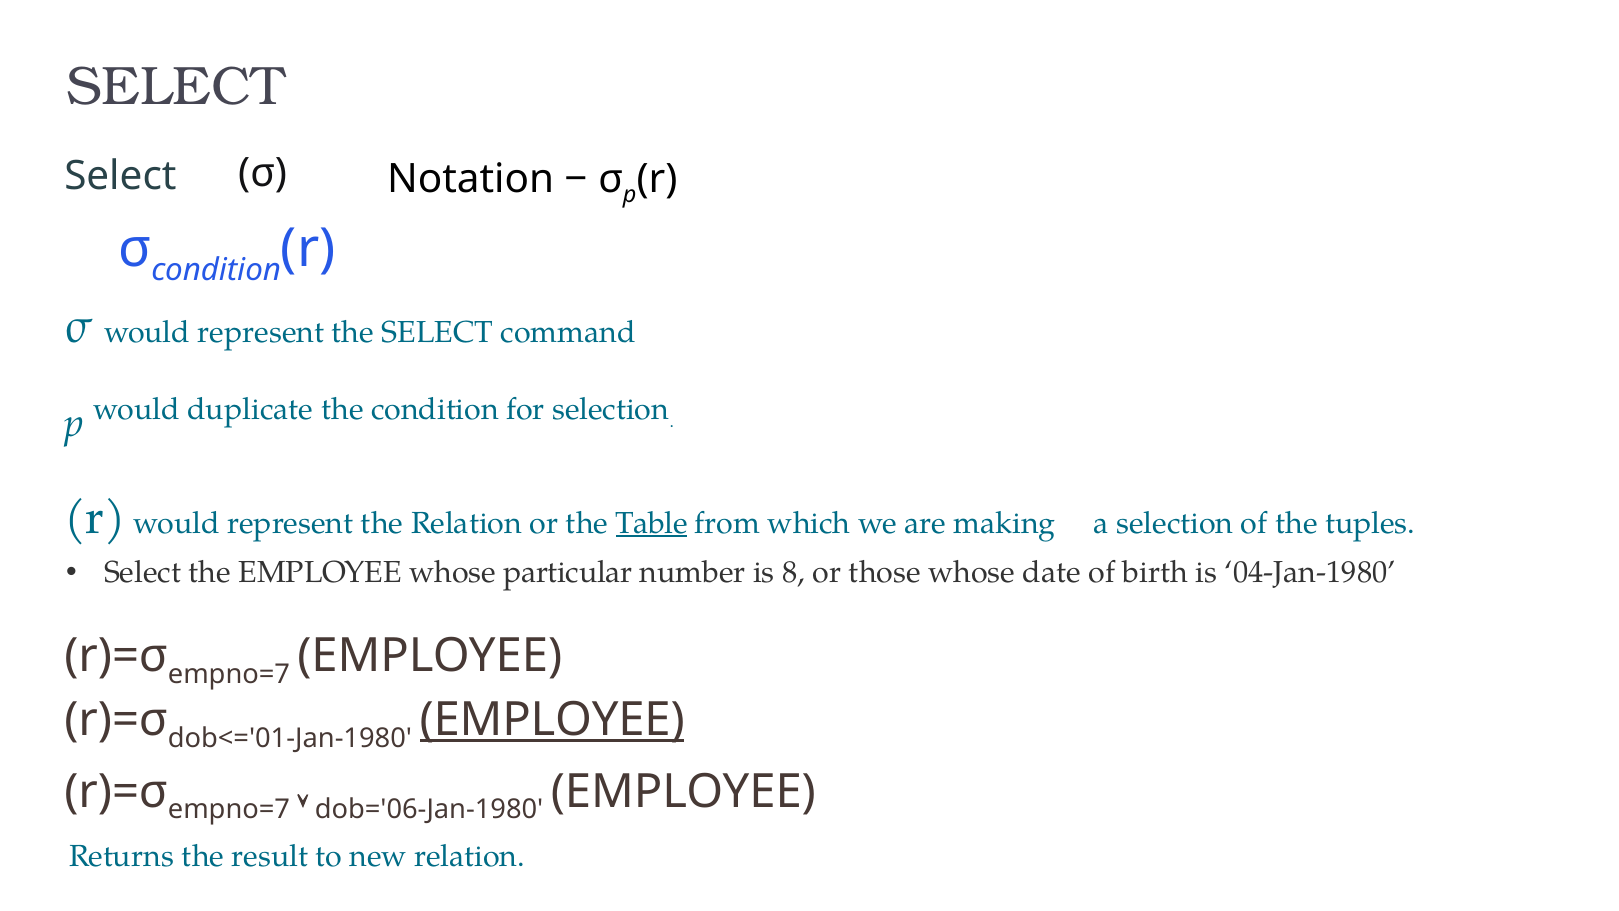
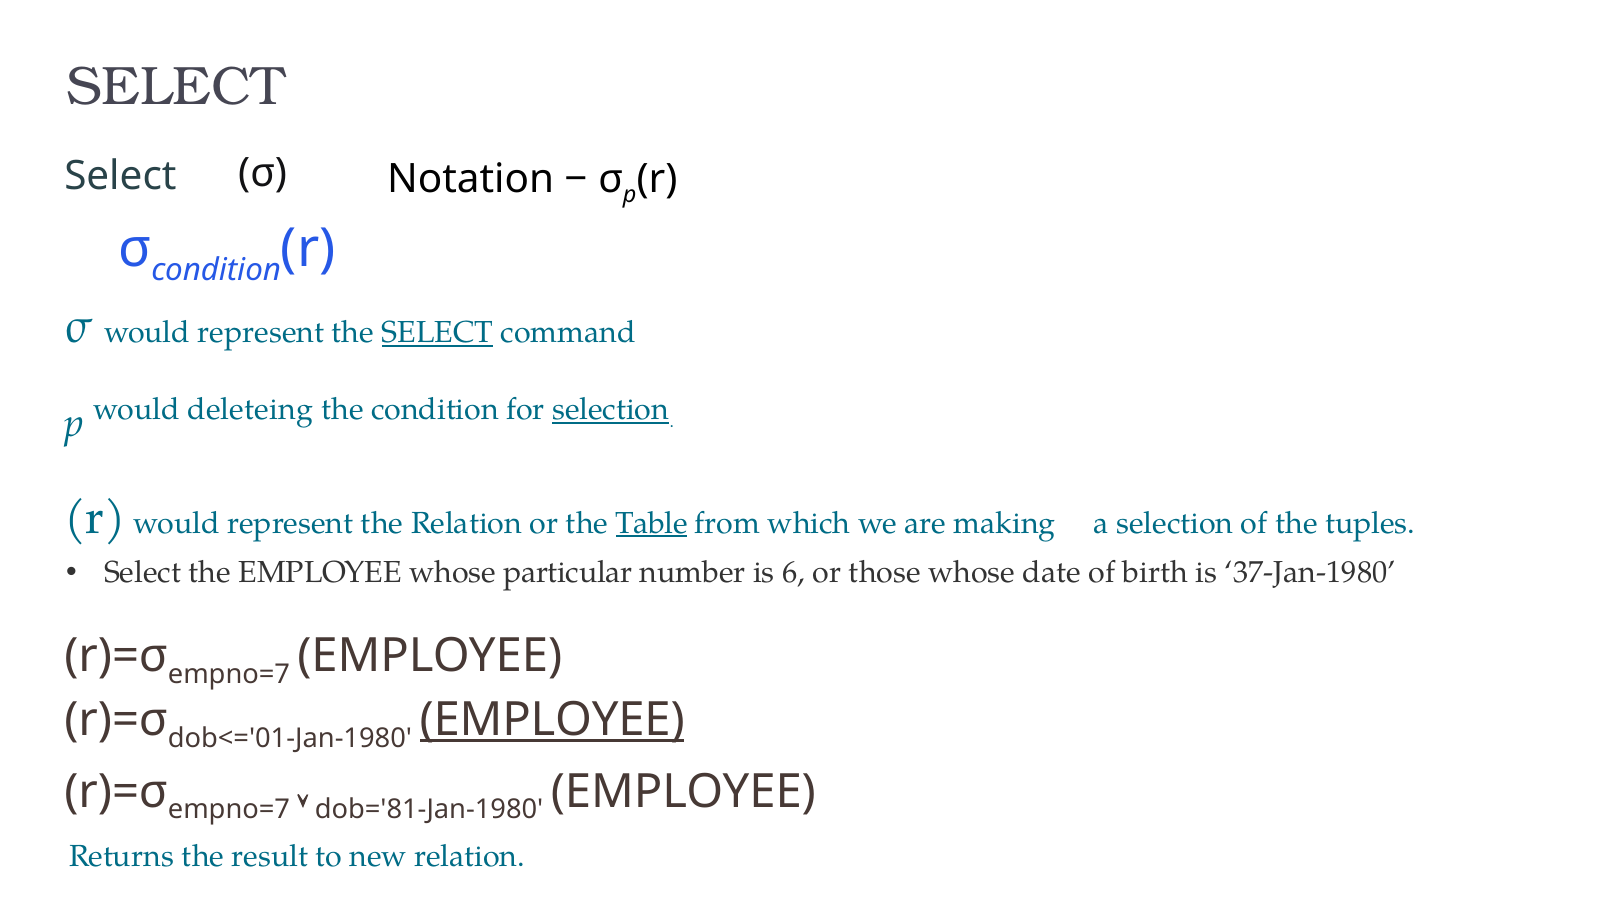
SELECT at (437, 333) underline: none -> present
duplicate: duplicate -> deleteing
selection at (611, 410) underline: none -> present
8: 8 -> 6
04-Jan-1980: 04-Jan-1980 -> 37-Jan-1980
dob='06-Jan-1980: dob='06-Jan-1980 -> dob='81-Jan-1980
